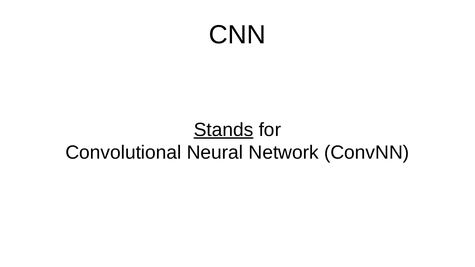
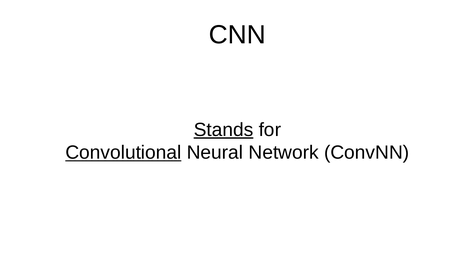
Convolutional underline: none -> present
